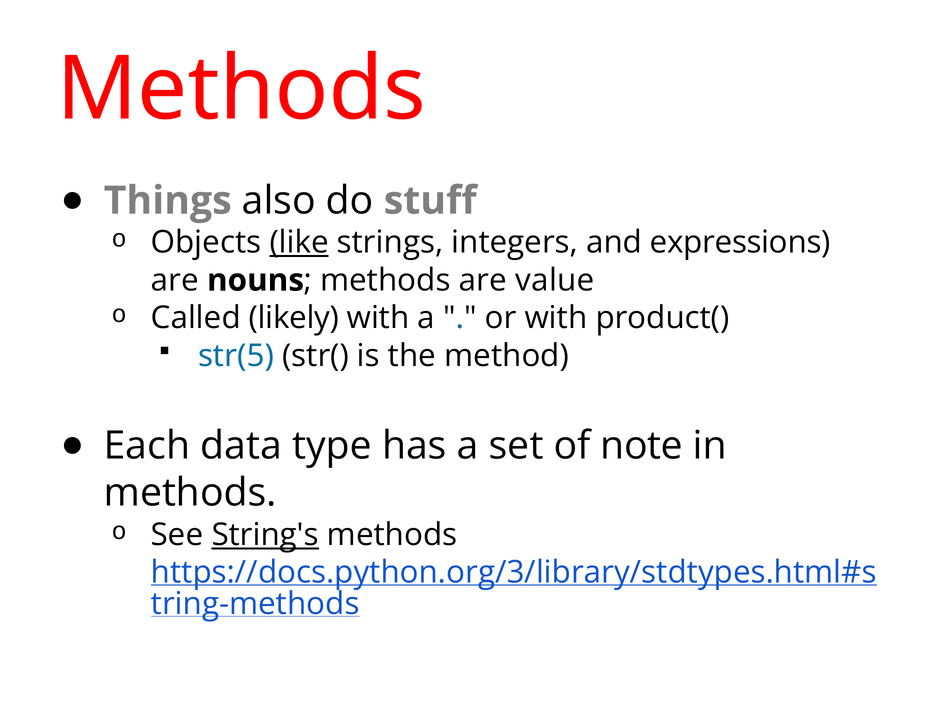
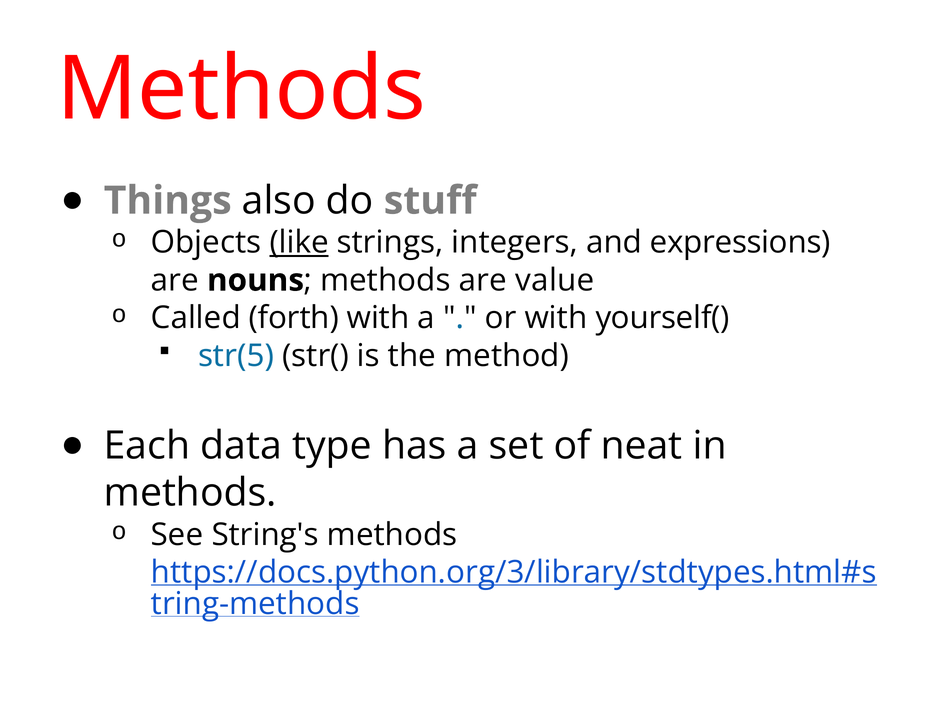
likely: likely -> forth
product(: product( -> yourself(
note: note -> neat
String's underline: present -> none
